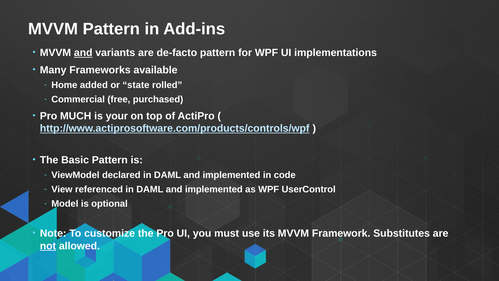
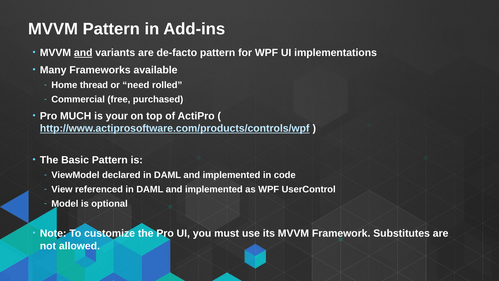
added: added -> thread
state: state -> need
not underline: present -> none
